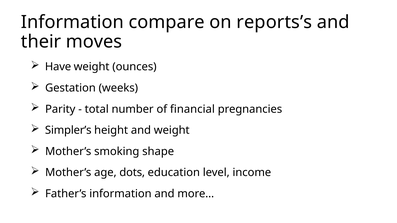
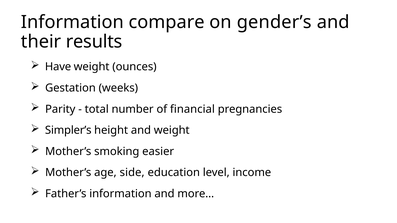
reports’s: reports’s -> gender’s
moves: moves -> results
shape: shape -> easier
dots: dots -> side
